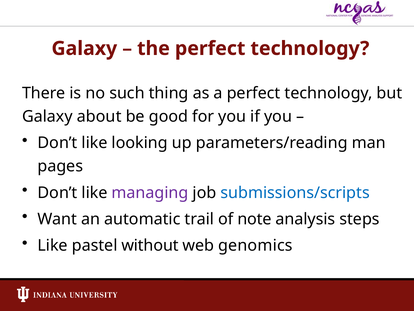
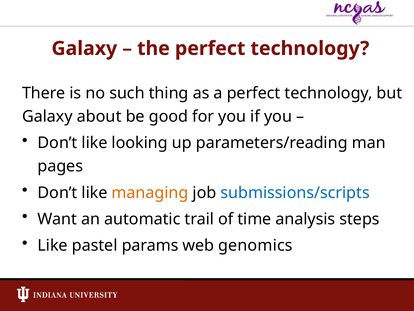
managing colour: purple -> orange
note: note -> time
without: without -> params
